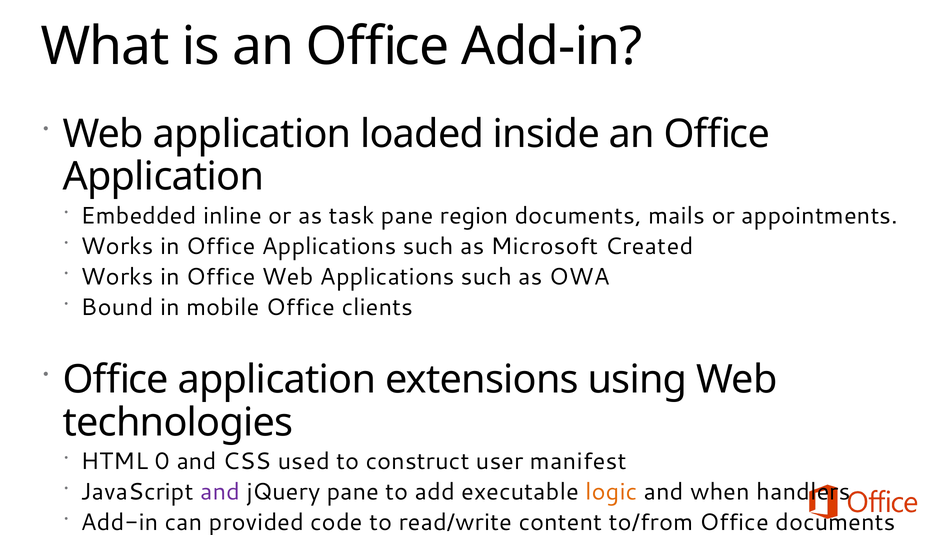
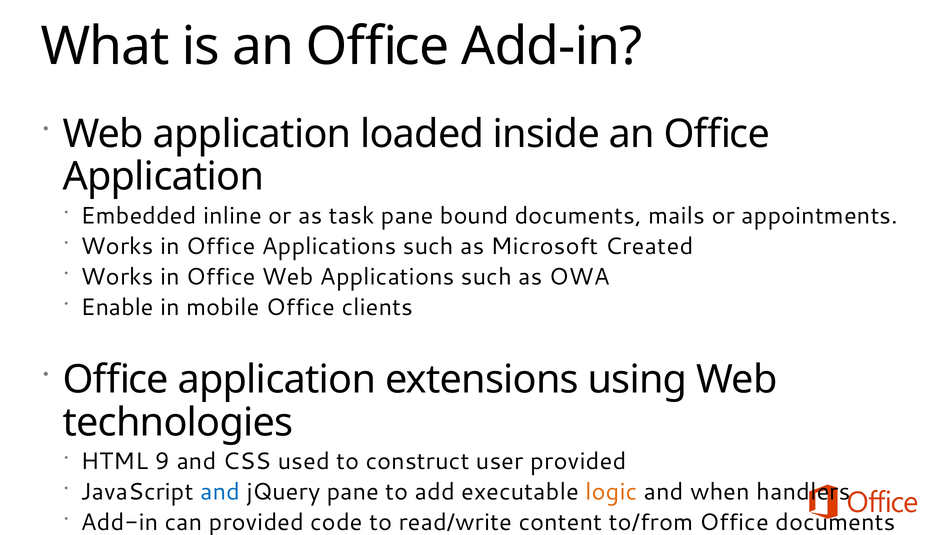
region: region -> bound
Bound: Bound -> Enable
0: 0 -> 9
user manifest: manifest -> provided
and at (220, 492) colour: purple -> blue
